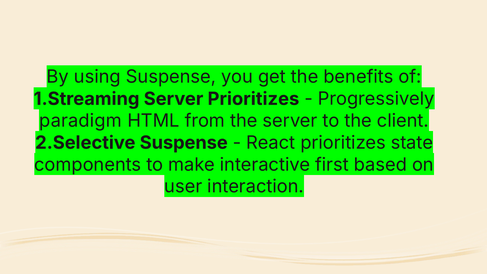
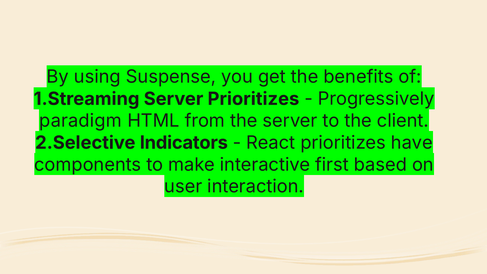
Suspense at (184, 143): Suspense -> Indicators
state: state -> have
